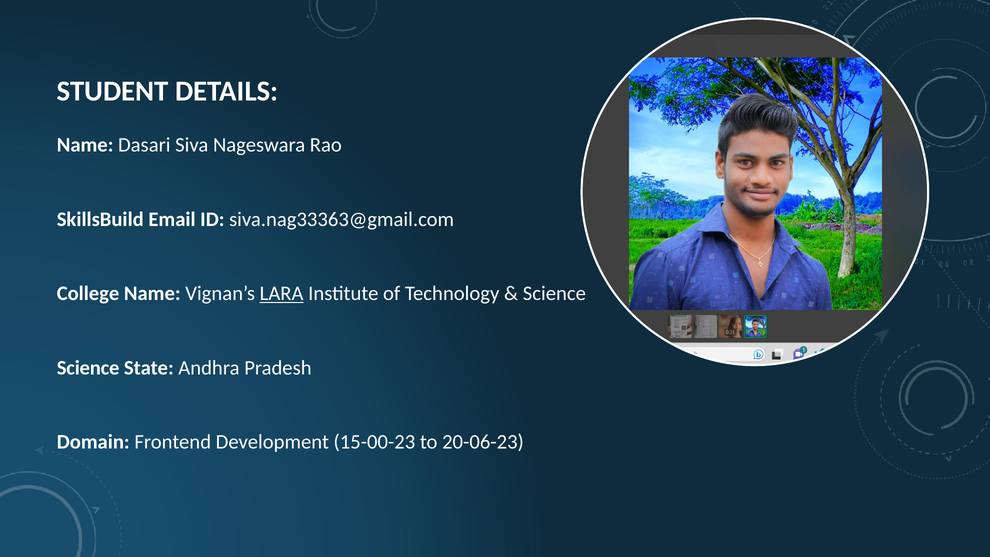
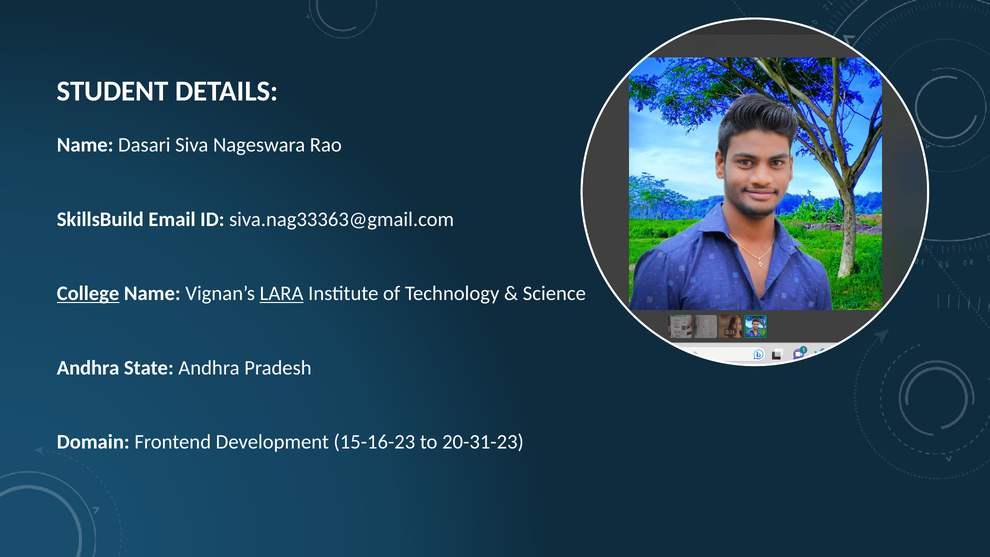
College underline: none -> present
Science at (88, 368): Science -> Andhra
15-00-23: 15-00-23 -> 15-16-23
20-06-23: 20-06-23 -> 20-31-23
